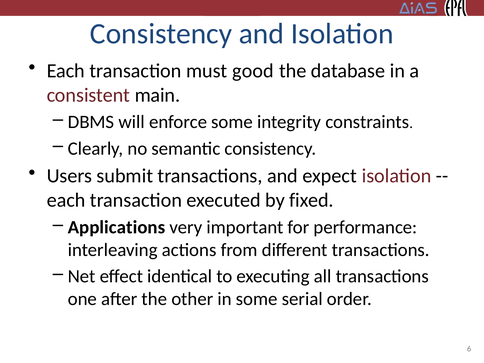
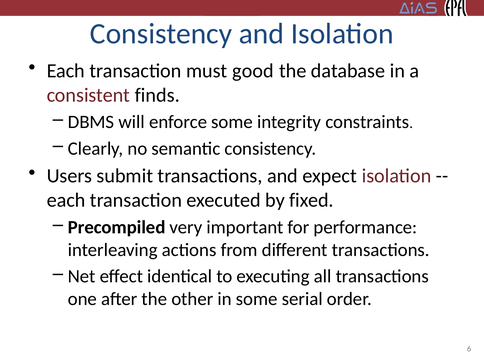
main: main -> finds
Applications: Applications -> Precompiled
